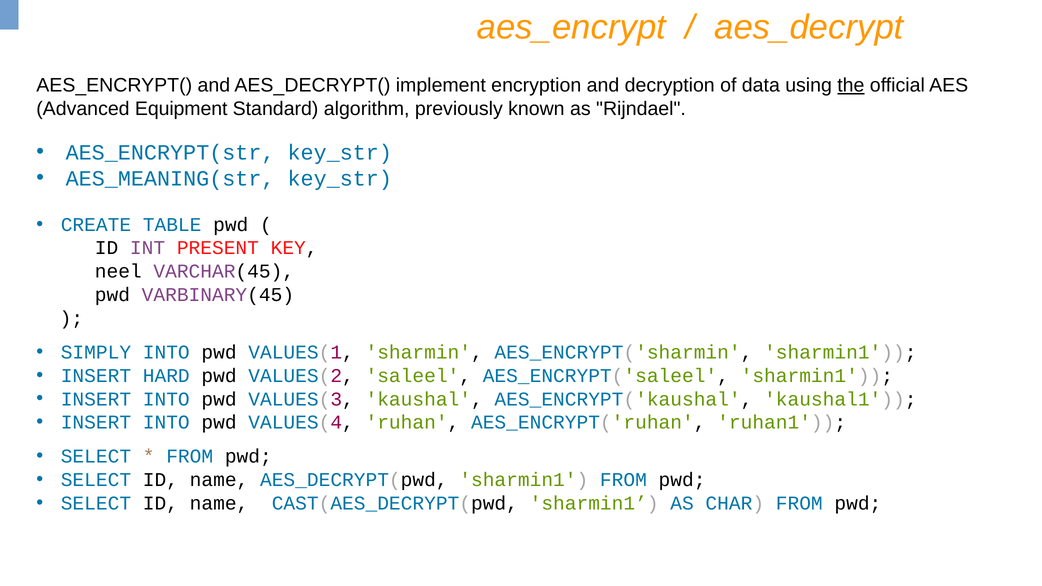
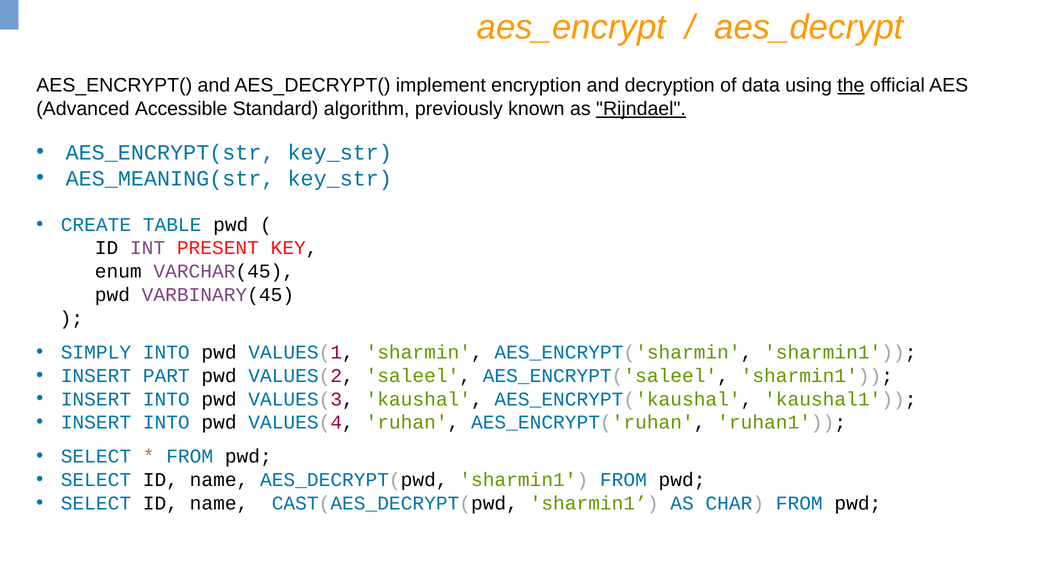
Equipment: Equipment -> Accessible
Rijndael underline: none -> present
neel: neel -> enum
HARD: HARD -> PART
